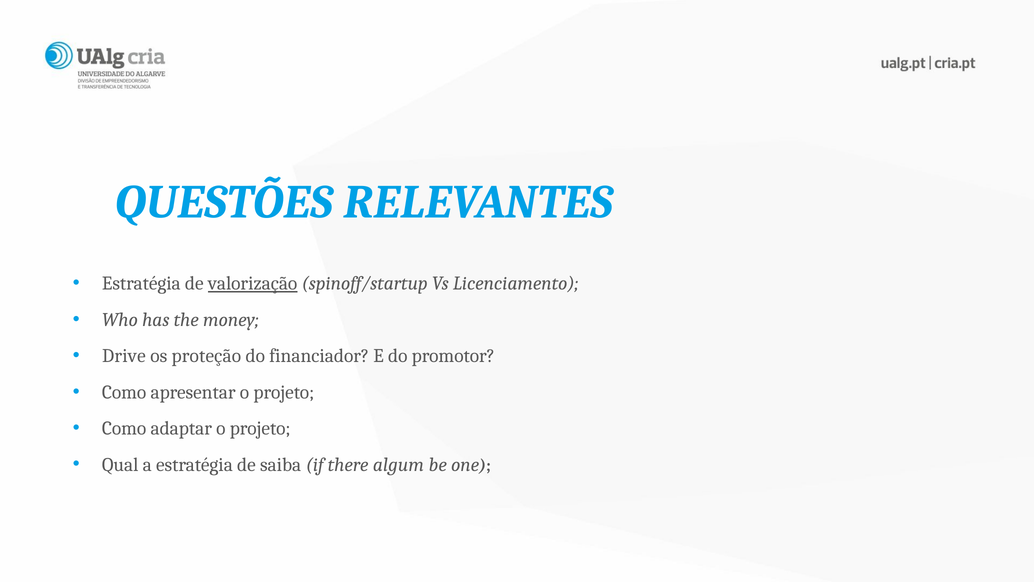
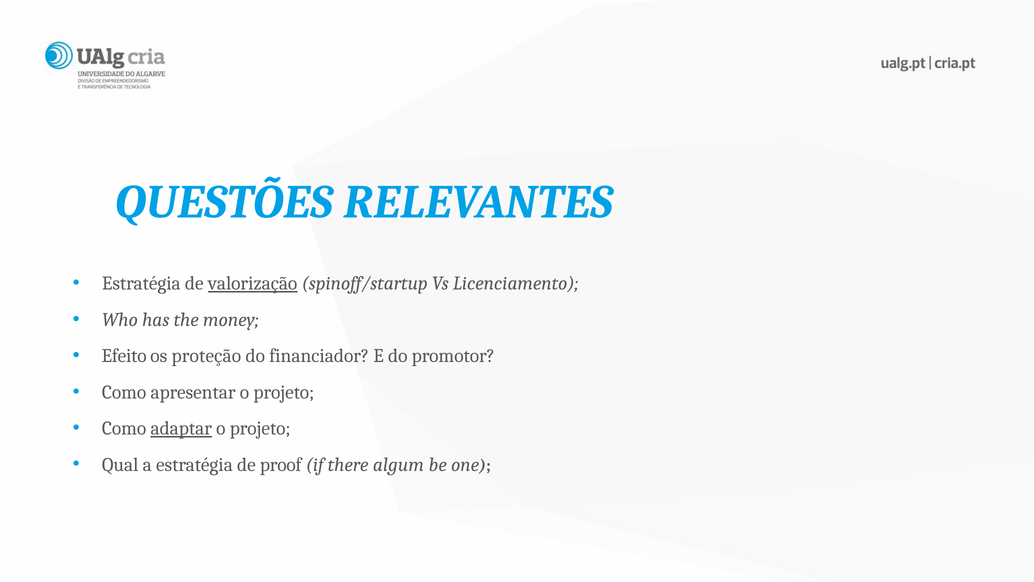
Drive: Drive -> Efeito
adaptar underline: none -> present
saiba: saiba -> proof
